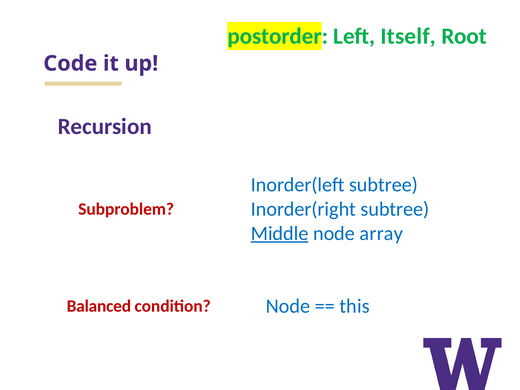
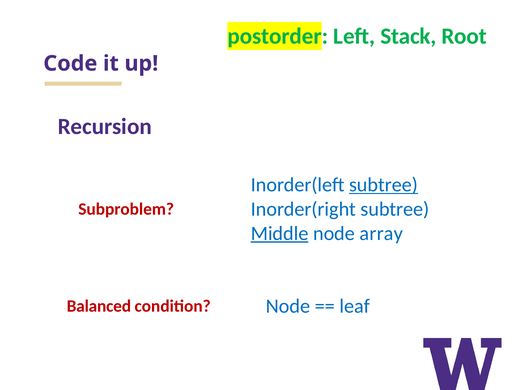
Itself: Itself -> Stack
subtree at (384, 185) underline: none -> present
this: this -> leaf
